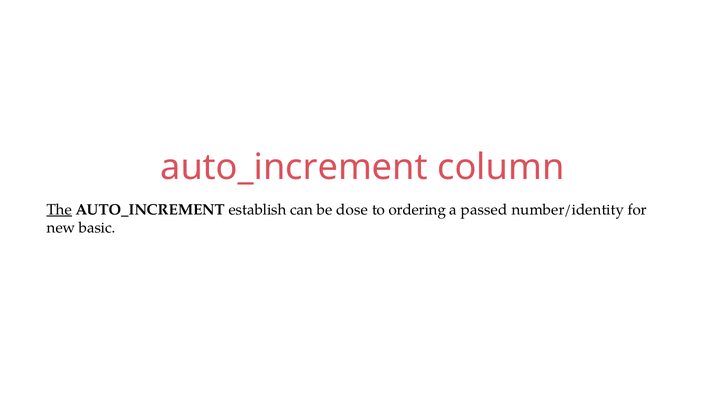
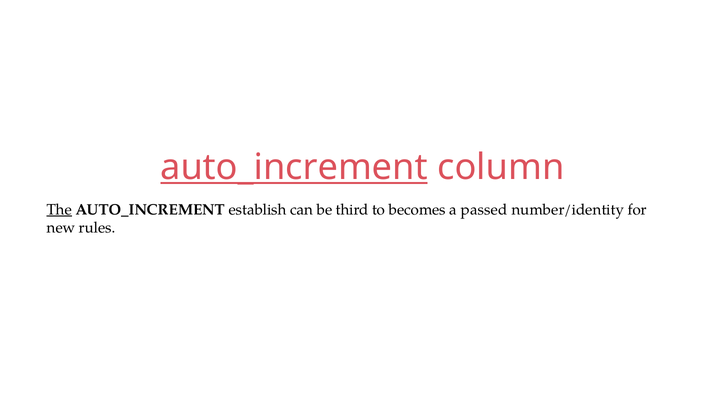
auto_increment at (294, 167) underline: none -> present
dose: dose -> third
ordering: ordering -> becomes
basic: basic -> rules
